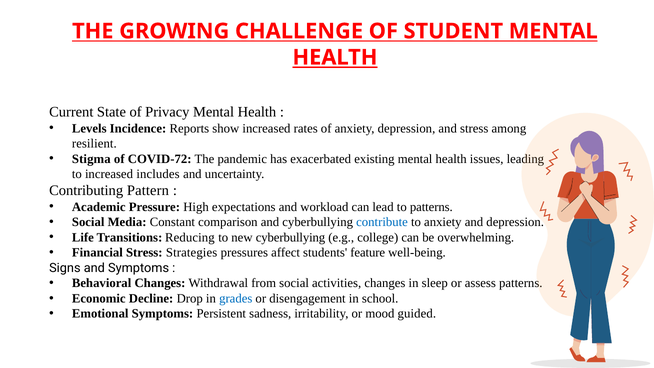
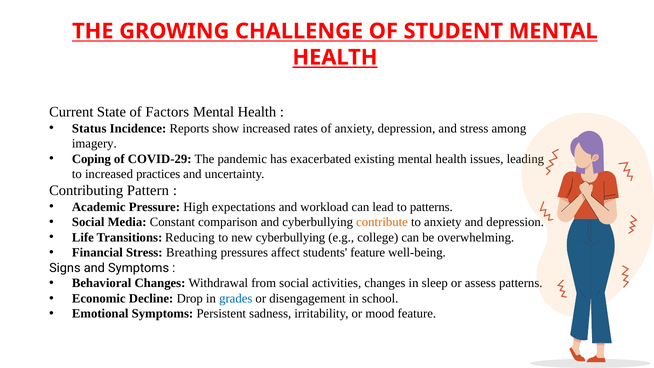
Privacy: Privacy -> Factors
Levels: Levels -> Status
resilient: resilient -> imagery
Stigma: Stigma -> Coping
COVID-72: COVID-72 -> COVID-29
includes: includes -> practices
contribute colour: blue -> orange
Strategies: Strategies -> Breathing
mood guided: guided -> feature
